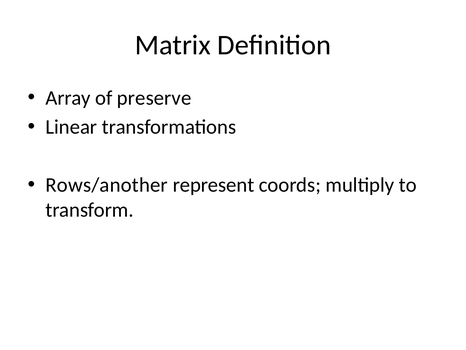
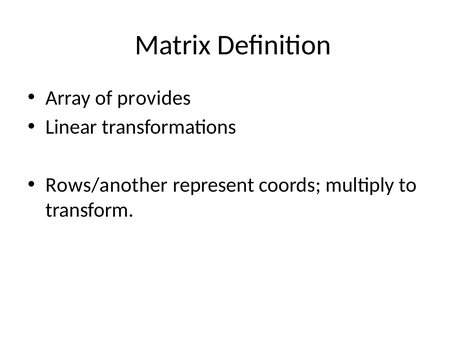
preserve: preserve -> provides
